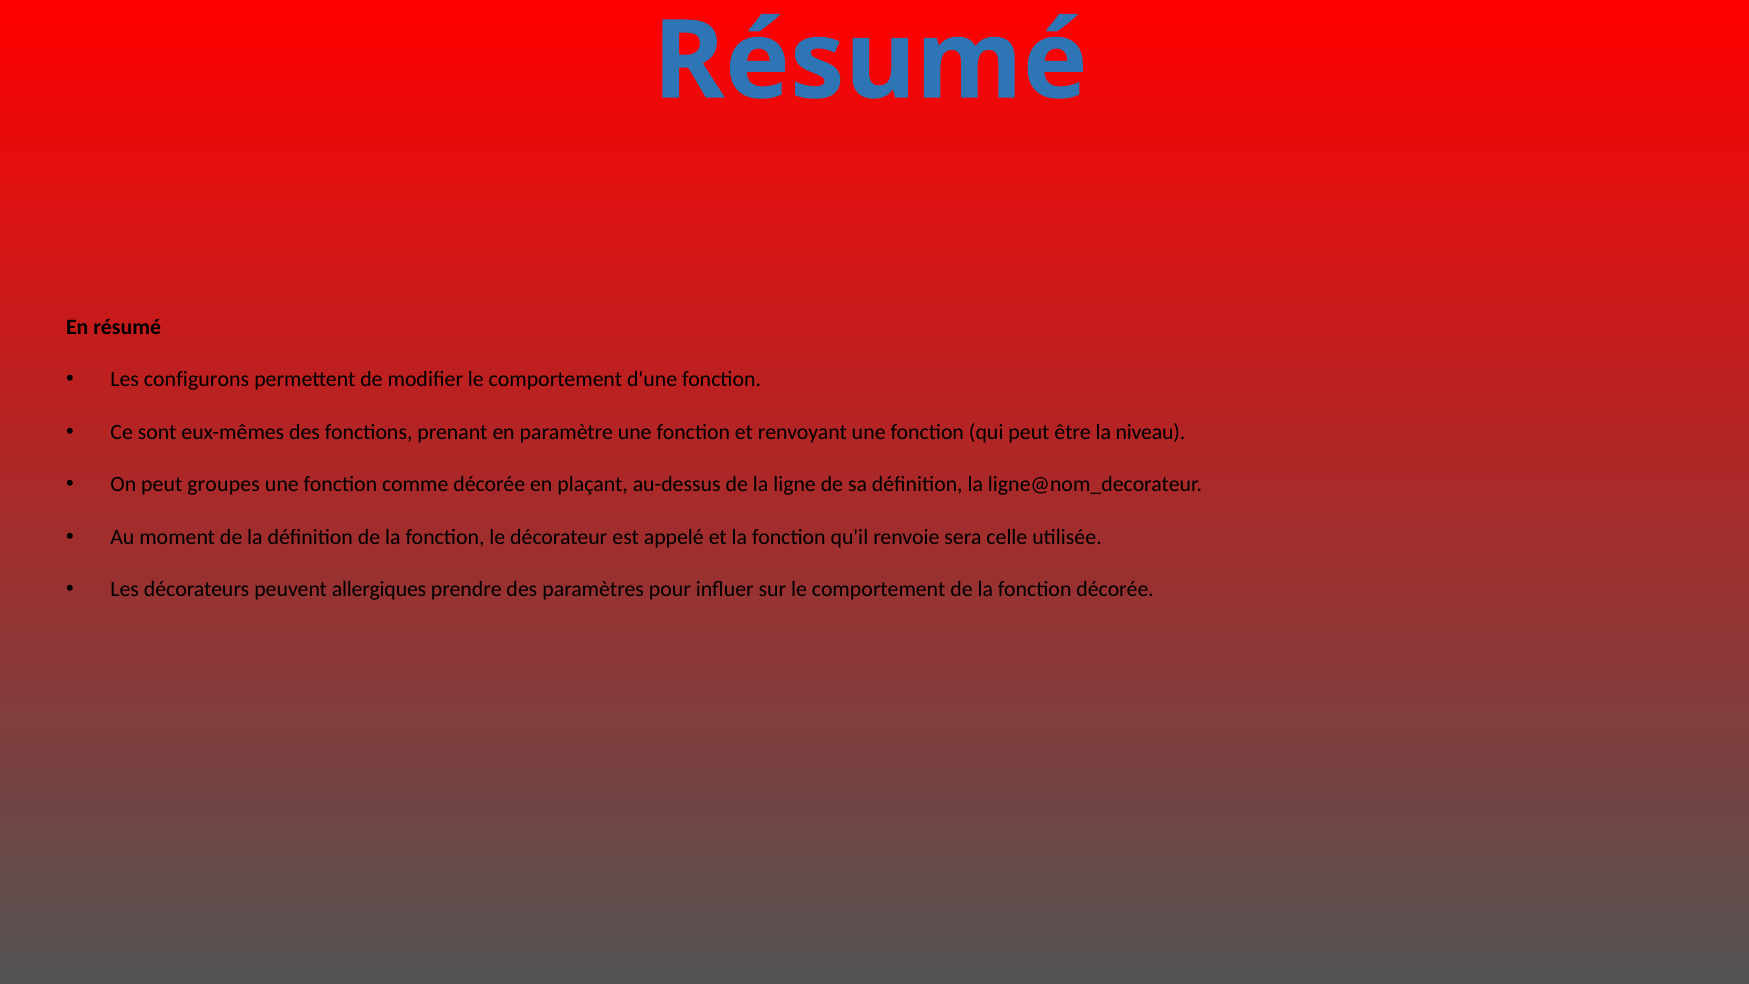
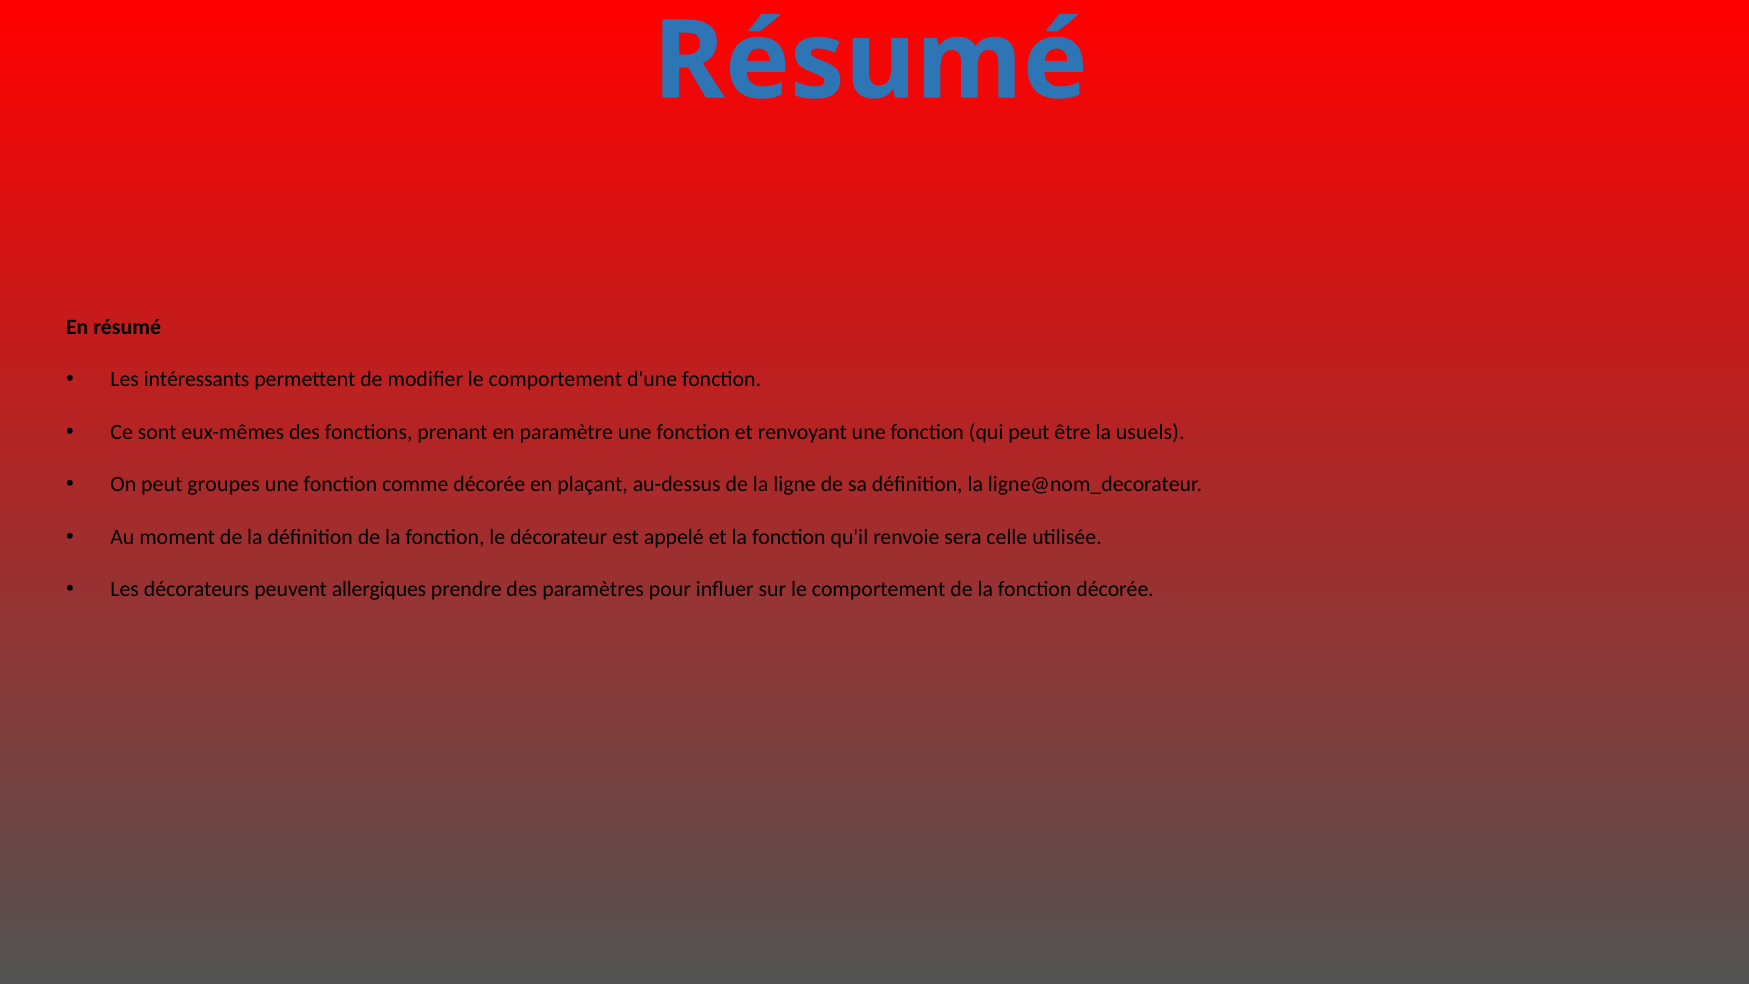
configurons: configurons -> intéressants
niveau: niveau -> usuels
